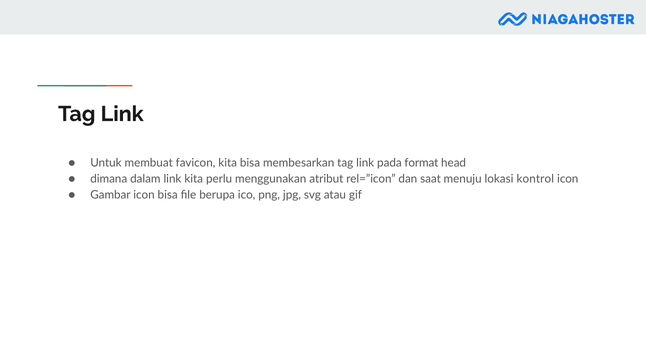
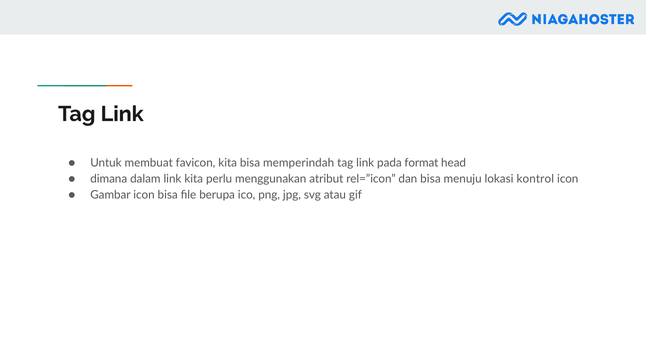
membesarkan: membesarkan -> memperindah
dan saat: saat -> bisa
